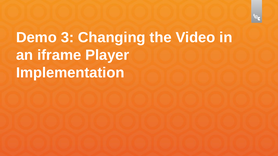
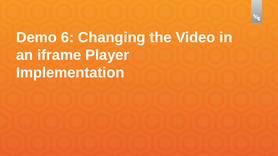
3: 3 -> 6
